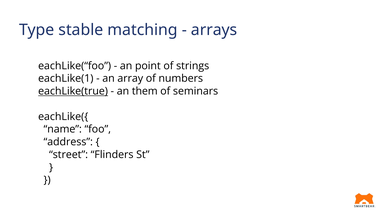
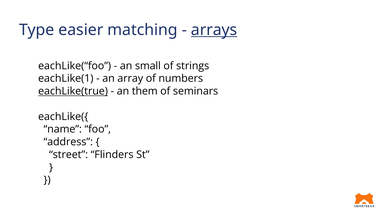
stable: stable -> easier
arrays underline: none -> present
point: point -> small
